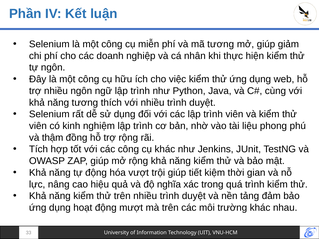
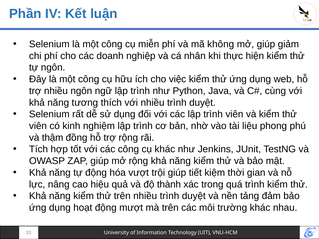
mã tương: tương -> không
nghĩa: nghĩa -> thành
